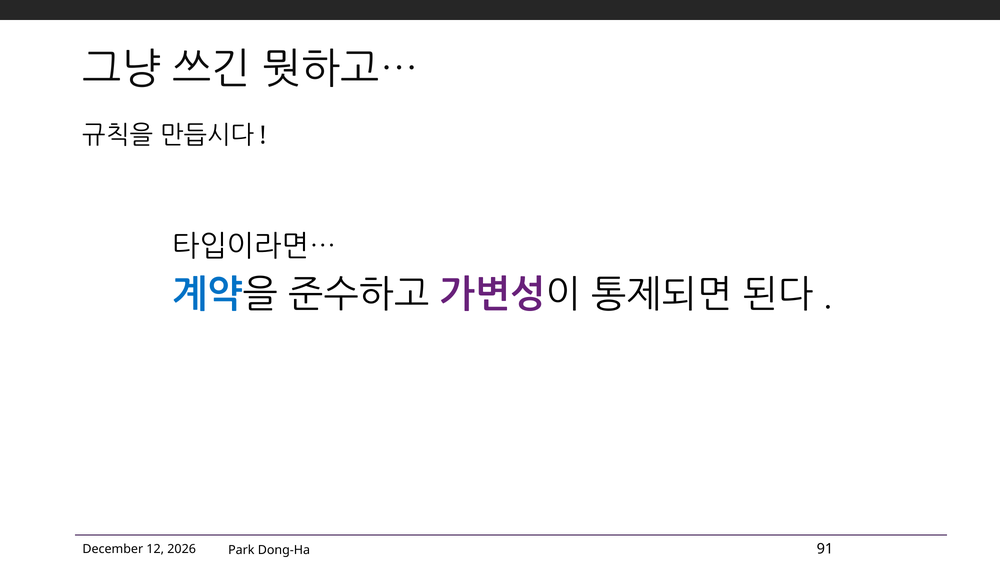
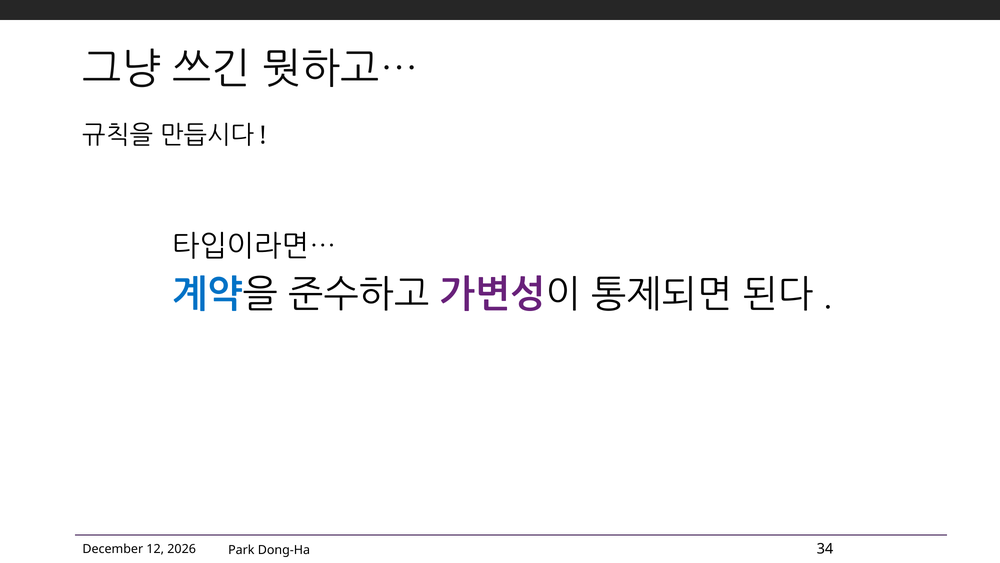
91: 91 -> 34
